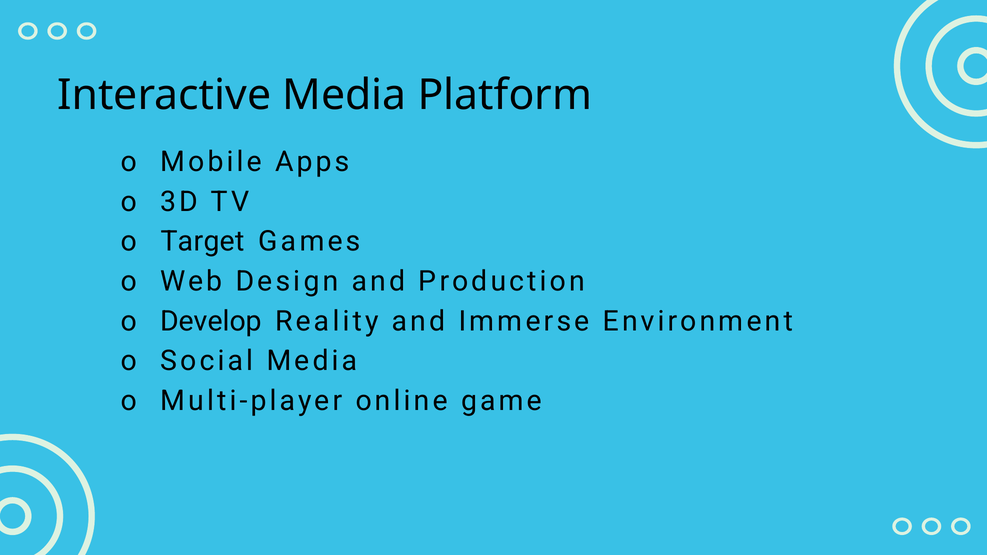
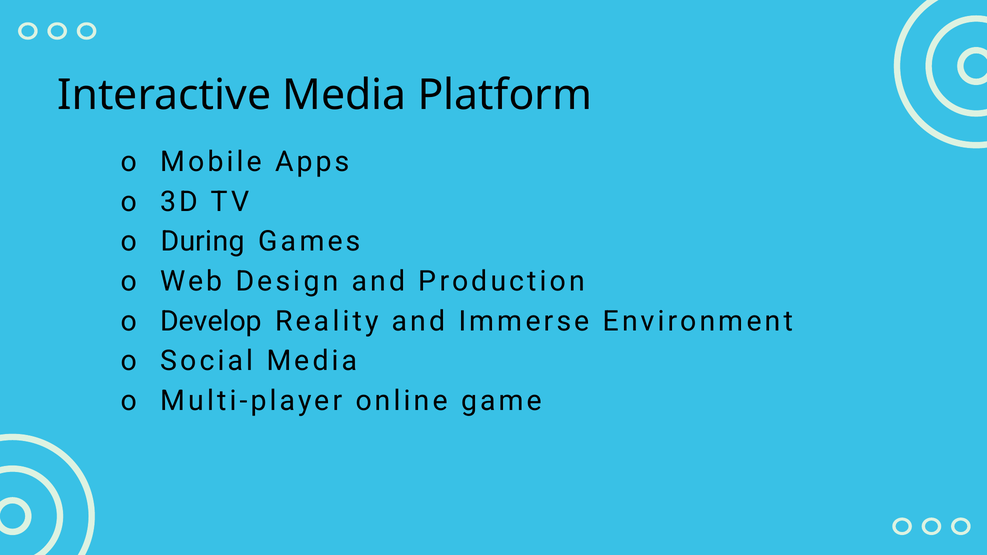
Target: Target -> During
